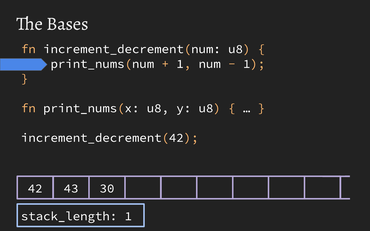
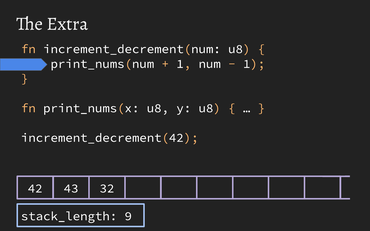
Bases: Bases -> Extra
30: 30 -> 32
stack_length 1: 1 -> 9
